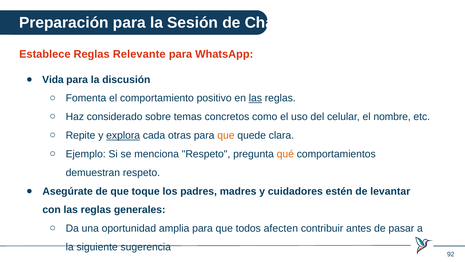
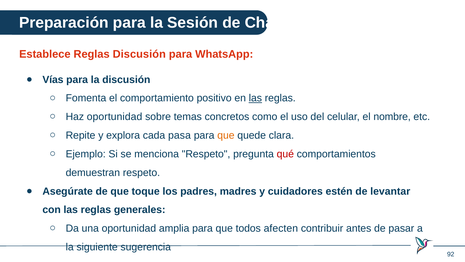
Reglas Relevante: Relevante -> Discusión
Vida: Vida -> Vías
Haz considerado: considerado -> oportunidad
explora underline: present -> none
otras: otras -> pasa
qué colour: orange -> red
